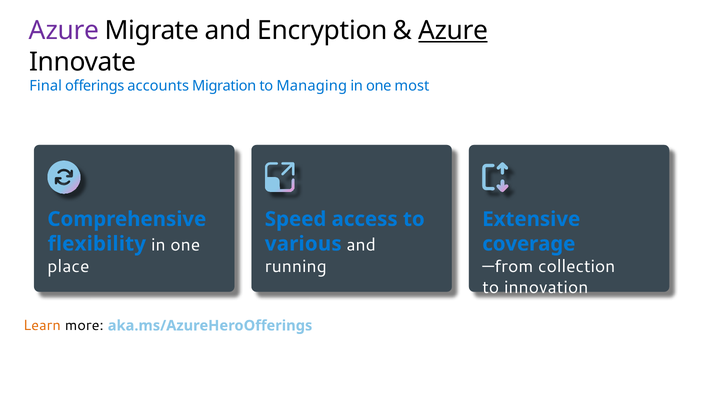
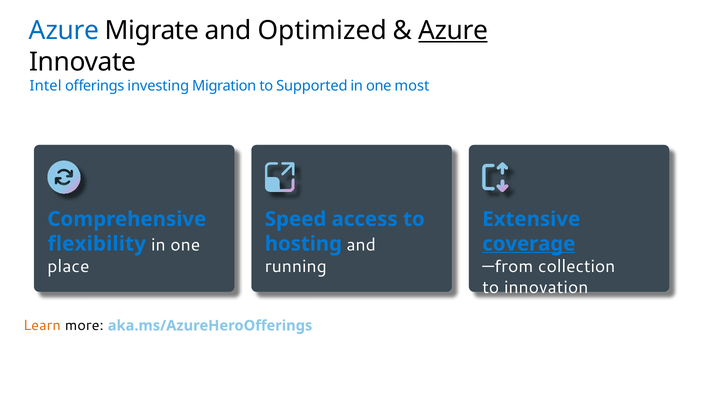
Azure at (64, 30) colour: purple -> blue
Encryption: Encryption -> Optimized
Final: Final -> Intel
accounts: accounts -> investing
Managing: Managing -> Supported
various: various -> hosting
coverage underline: none -> present
